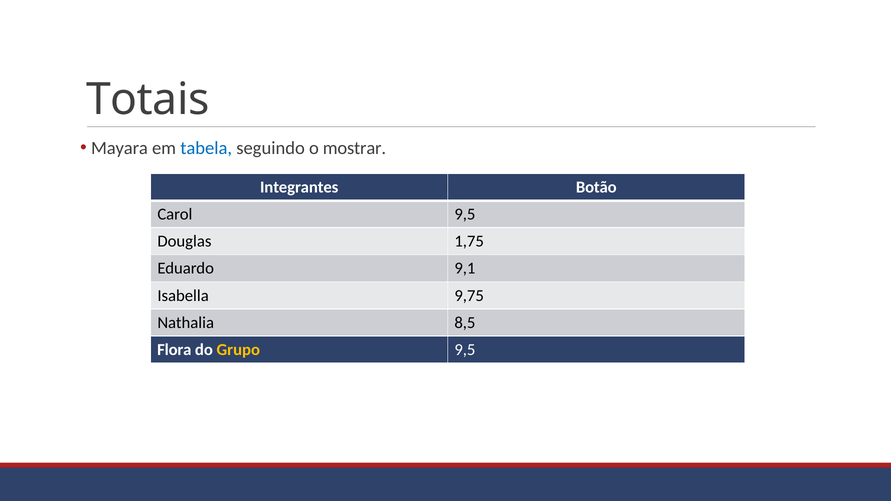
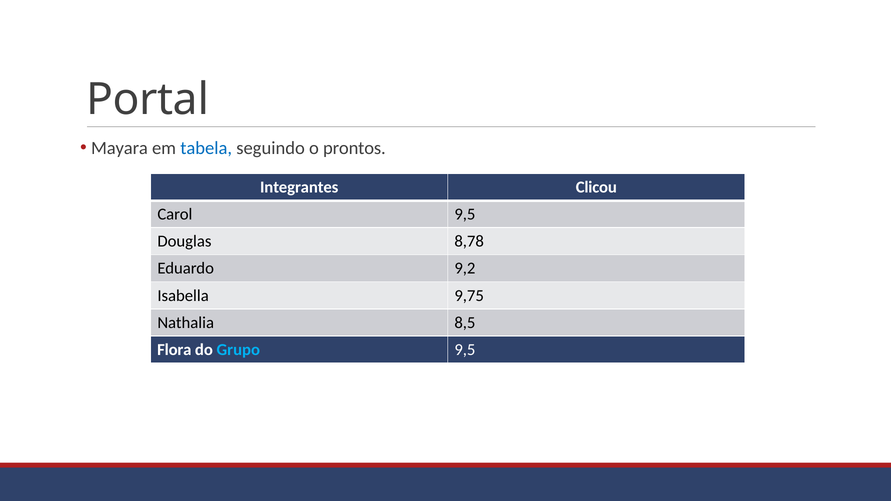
Totais: Totais -> Portal
mostrar: mostrar -> prontos
Botão: Botão -> Clicou
1,75: 1,75 -> 8,78
9,1: 9,1 -> 9,2
Grupo colour: yellow -> light blue
